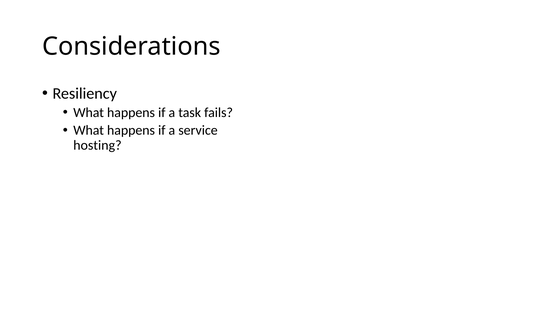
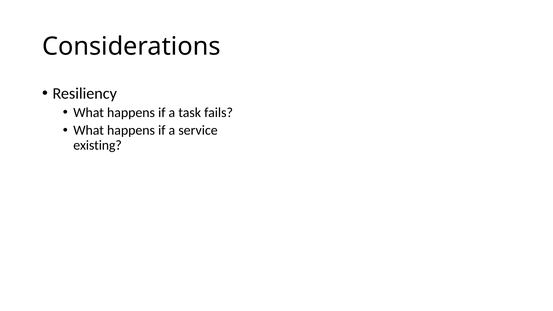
hosting: hosting -> existing
